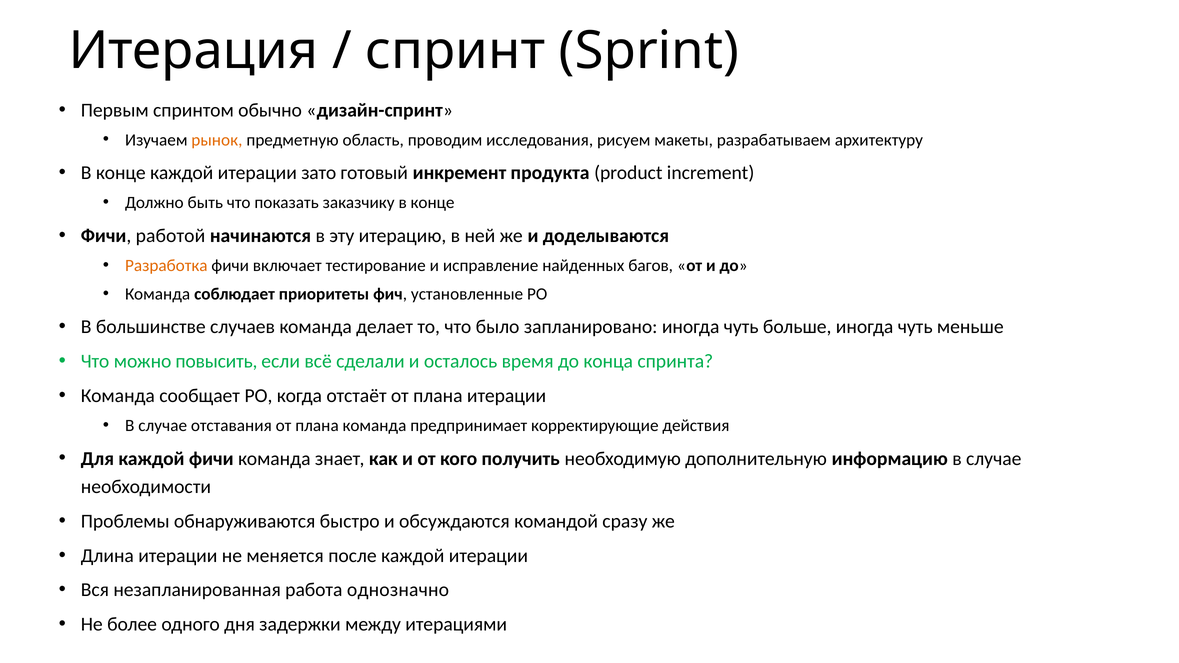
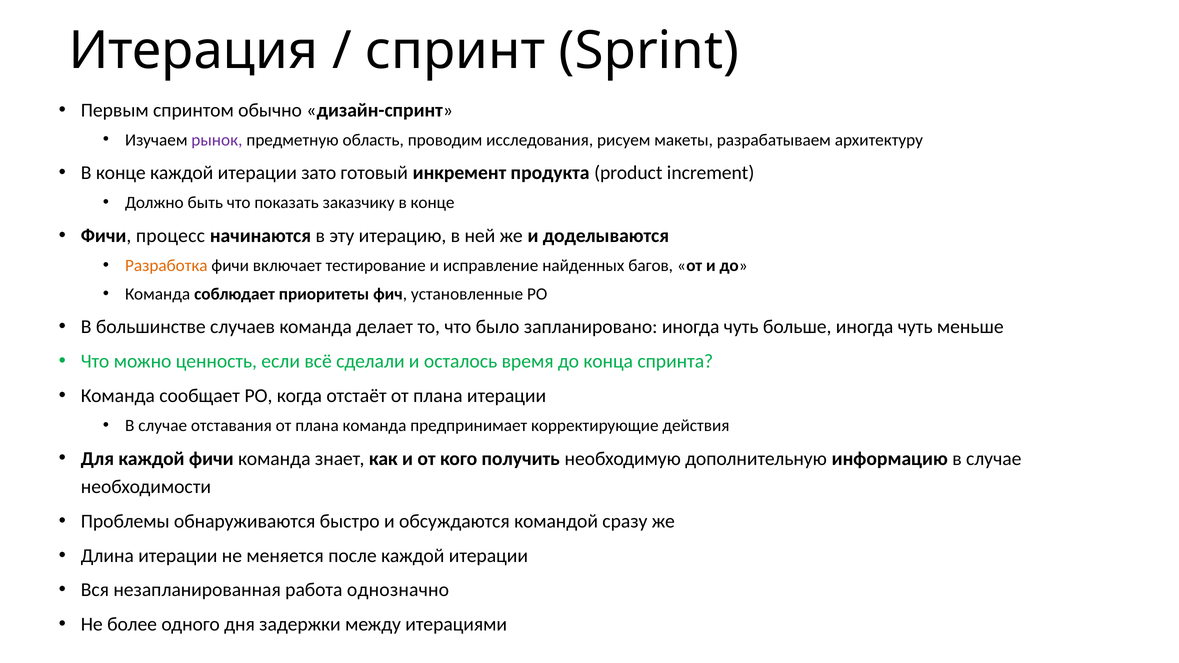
рынок colour: orange -> purple
работой: работой -> процесс
повысить: повысить -> ценность
